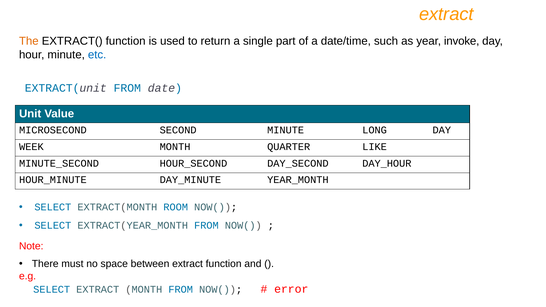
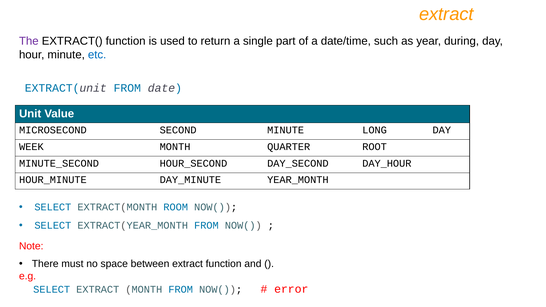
The colour: orange -> purple
invoke: invoke -> during
LIKE: LIKE -> ROOT
